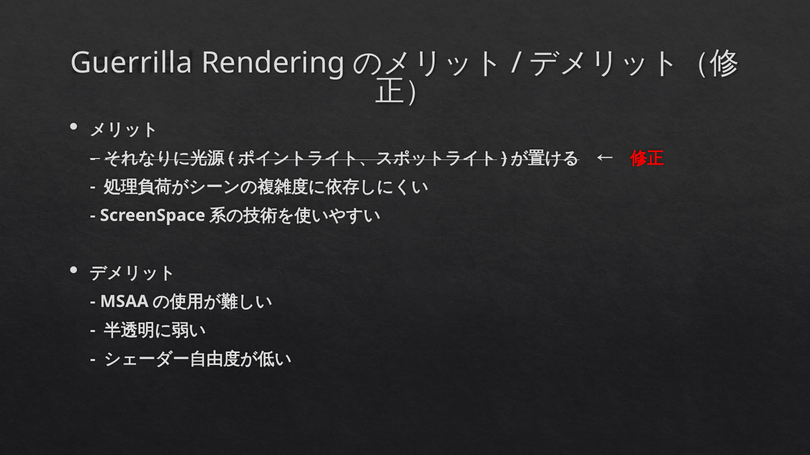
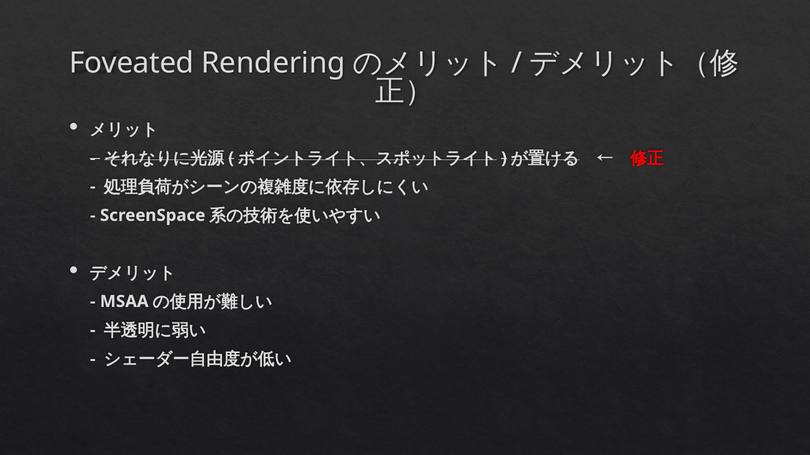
Guerrilla: Guerrilla -> Foveated
